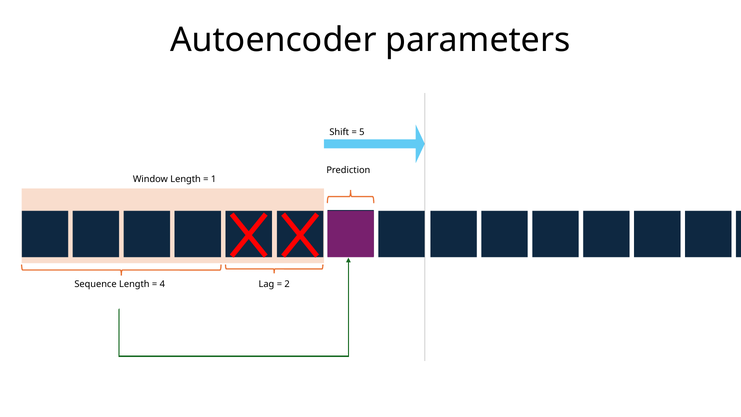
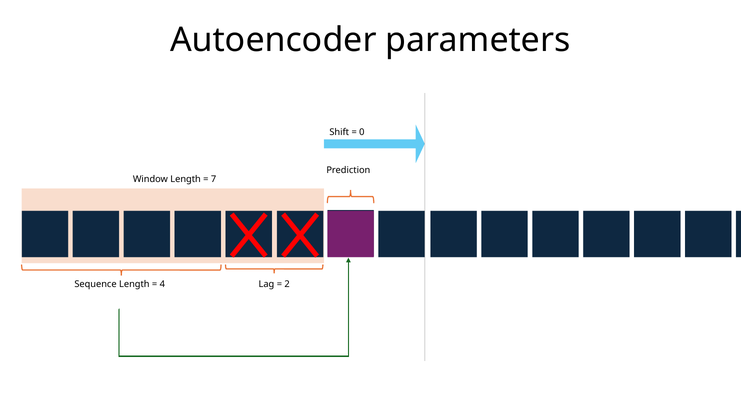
5: 5 -> 0
1: 1 -> 7
